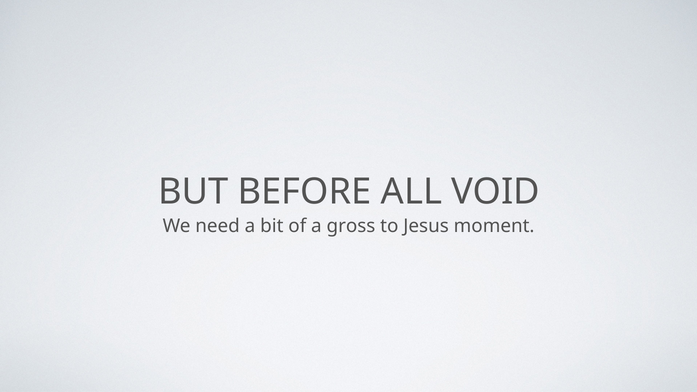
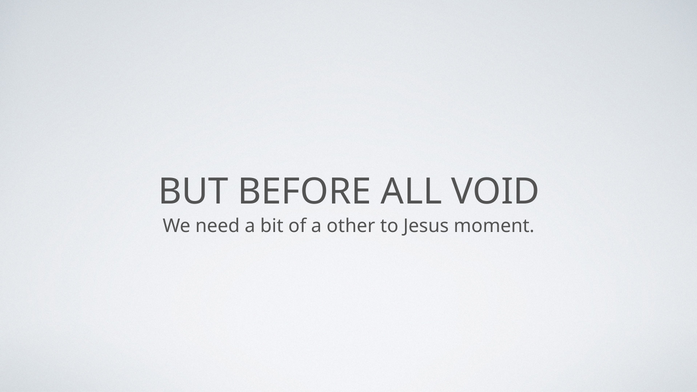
gross: gross -> other
